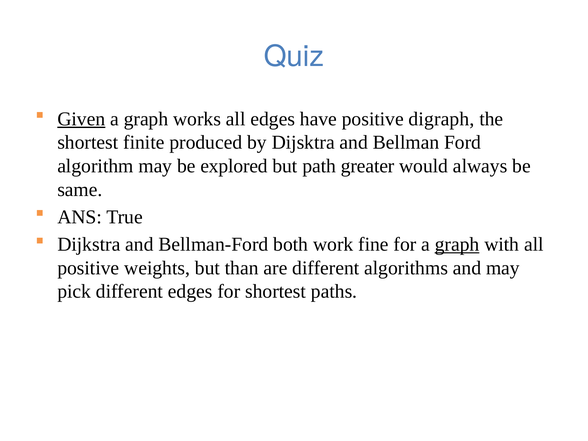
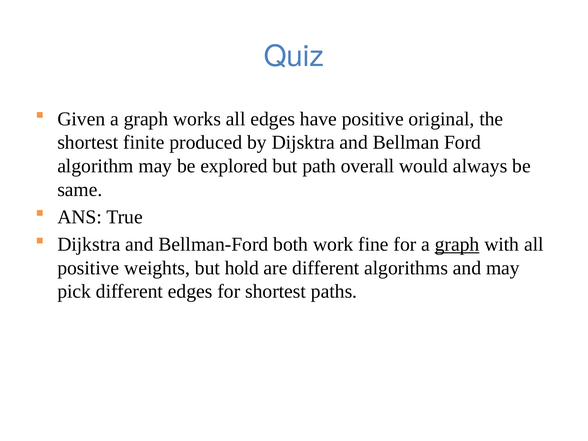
Given underline: present -> none
digraph: digraph -> original
greater: greater -> overall
than: than -> hold
